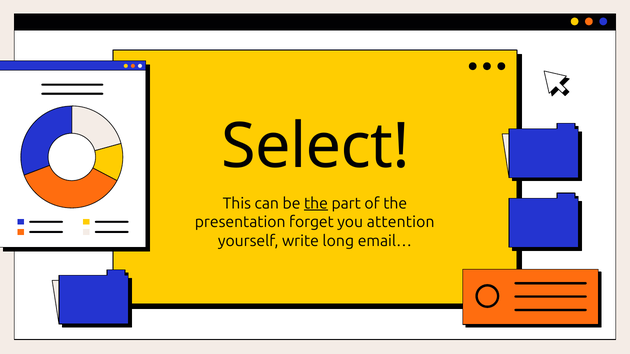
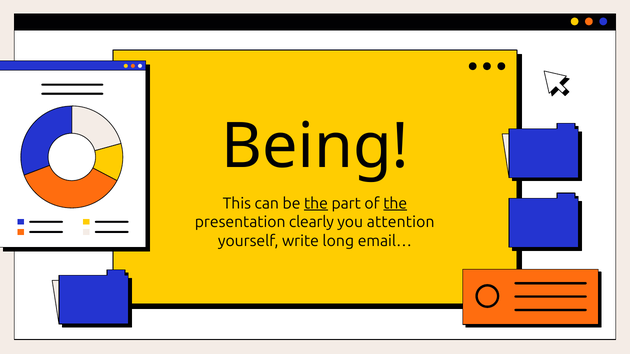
Select: Select -> Being
the at (395, 204) underline: none -> present
forget: forget -> clearly
